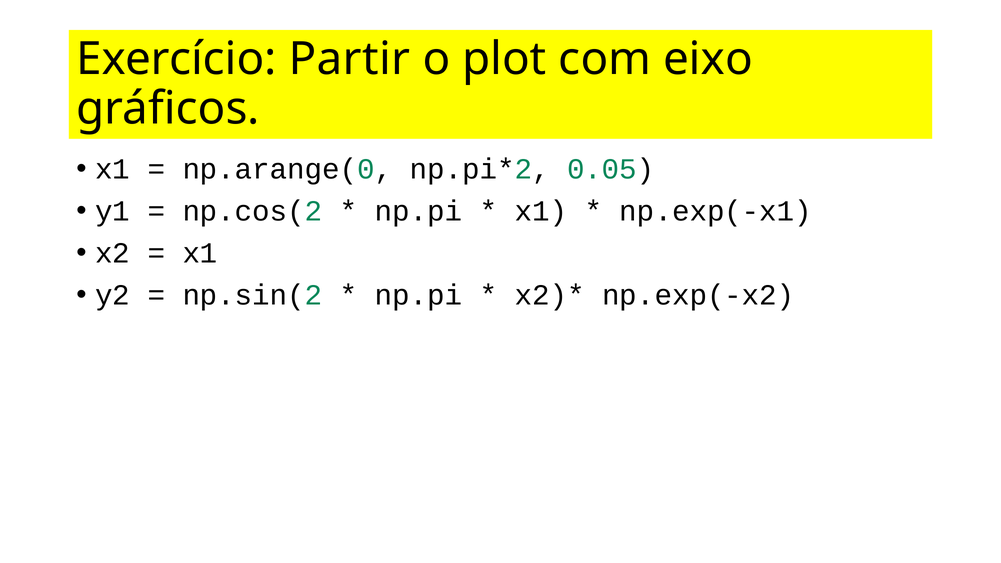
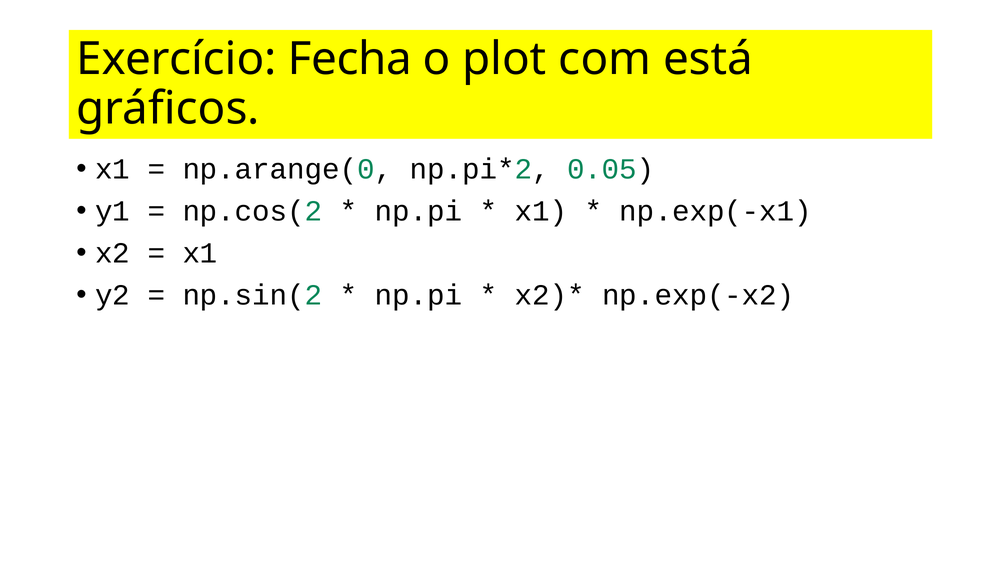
Partir: Partir -> Fecha
eixo: eixo -> está
